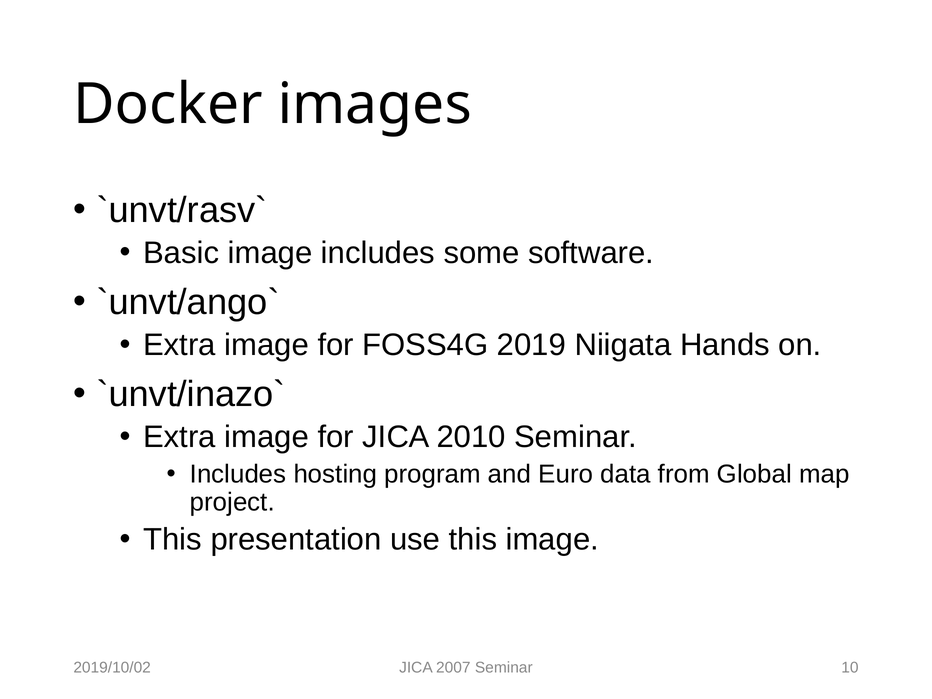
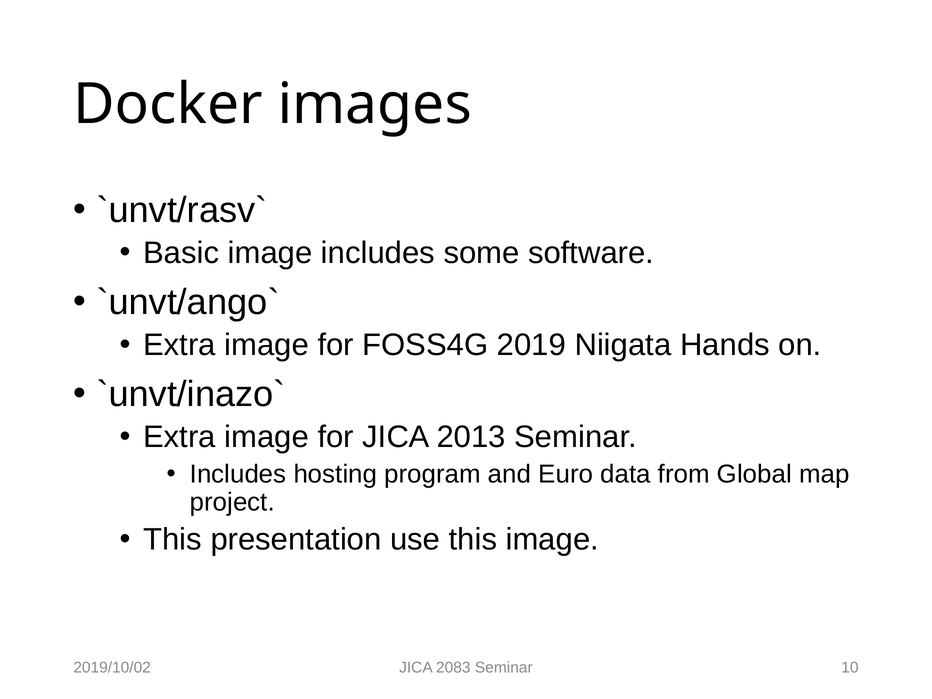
2010: 2010 -> 2013
2007: 2007 -> 2083
